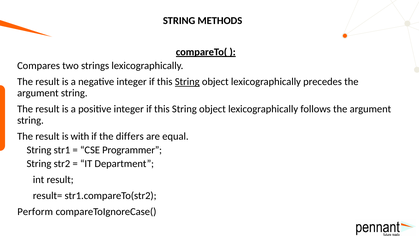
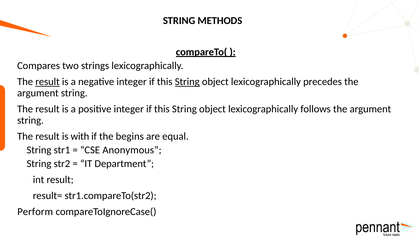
result at (47, 82) underline: none -> present
differs: differs -> begins
Programmer: Programmer -> Anonymous
